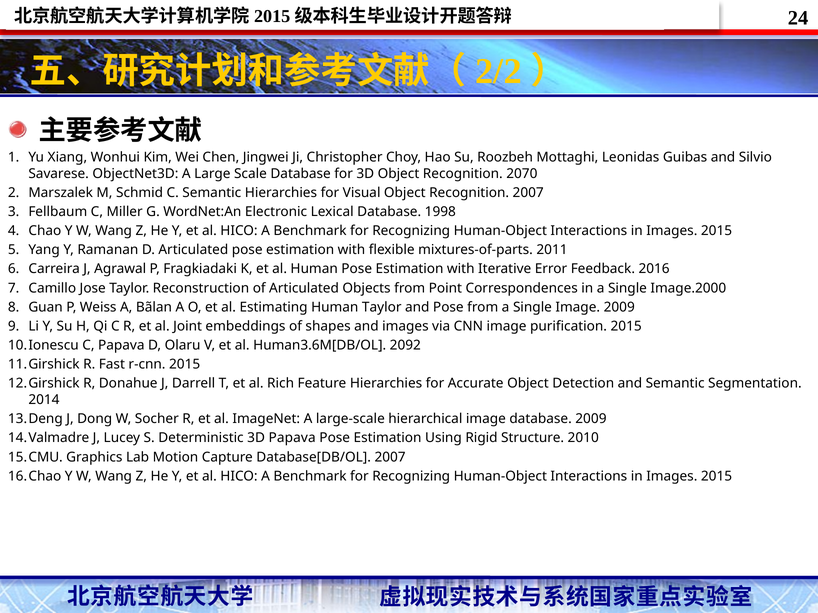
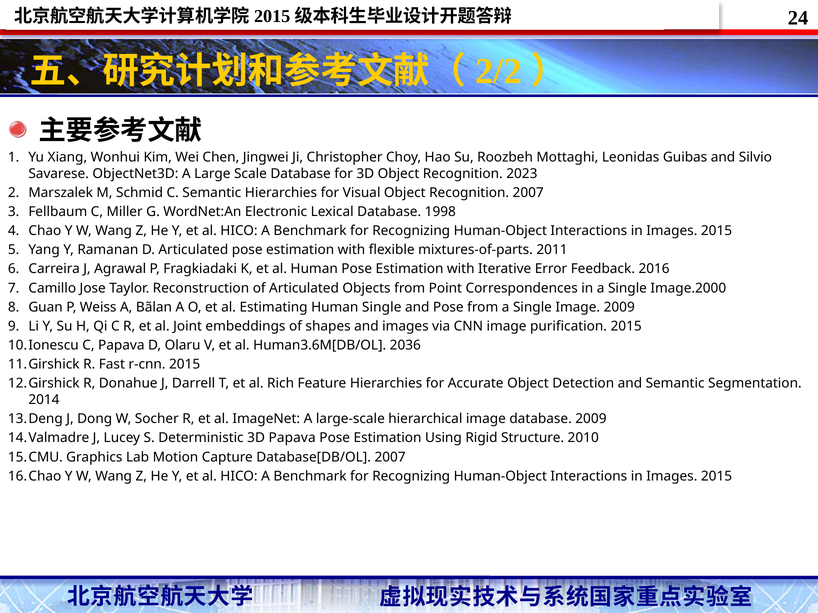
2070: 2070 -> 2023
Human Taylor: Taylor -> Single
2092: 2092 -> 2036
